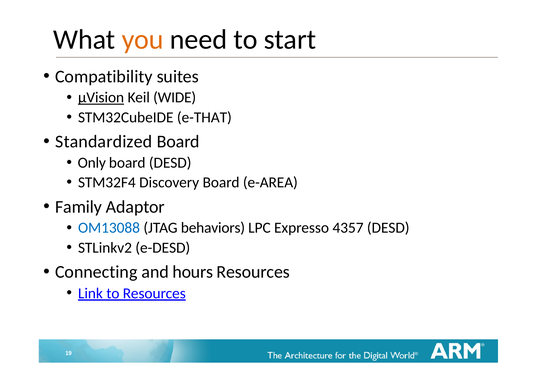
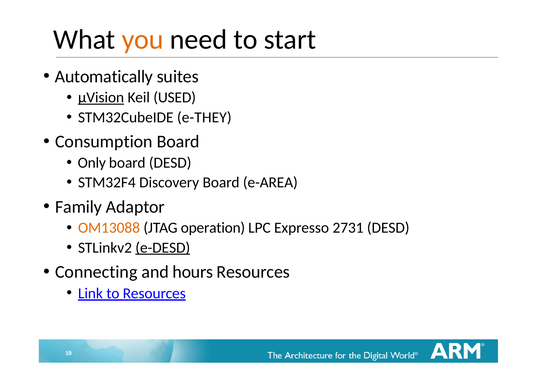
Compatibility: Compatibility -> Automatically
WIDE: WIDE -> USED
e-THAT: e-THAT -> e-THEY
Standardized: Standardized -> Consumption
OM13088 colour: blue -> orange
behaviors: behaviors -> operation
4357: 4357 -> 2731
e-DESD underline: none -> present
